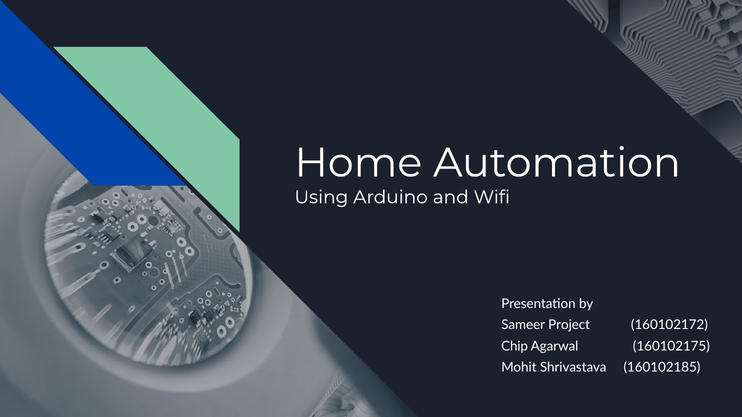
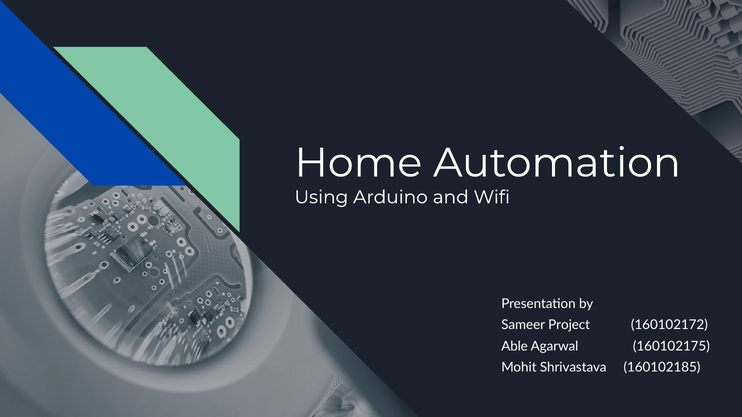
Chip: Chip -> Able
